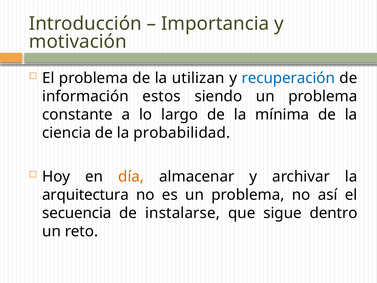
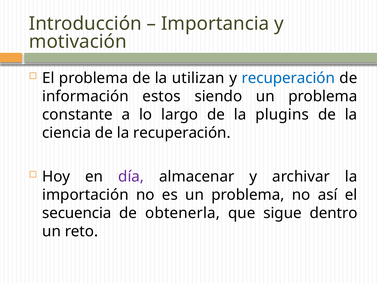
mínima: mínima -> plugins
la probabilidad: probabilidad -> recuperación
día colour: orange -> purple
arquitectura: arquitectura -> importación
instalarse: instalarse -> obtenerla
